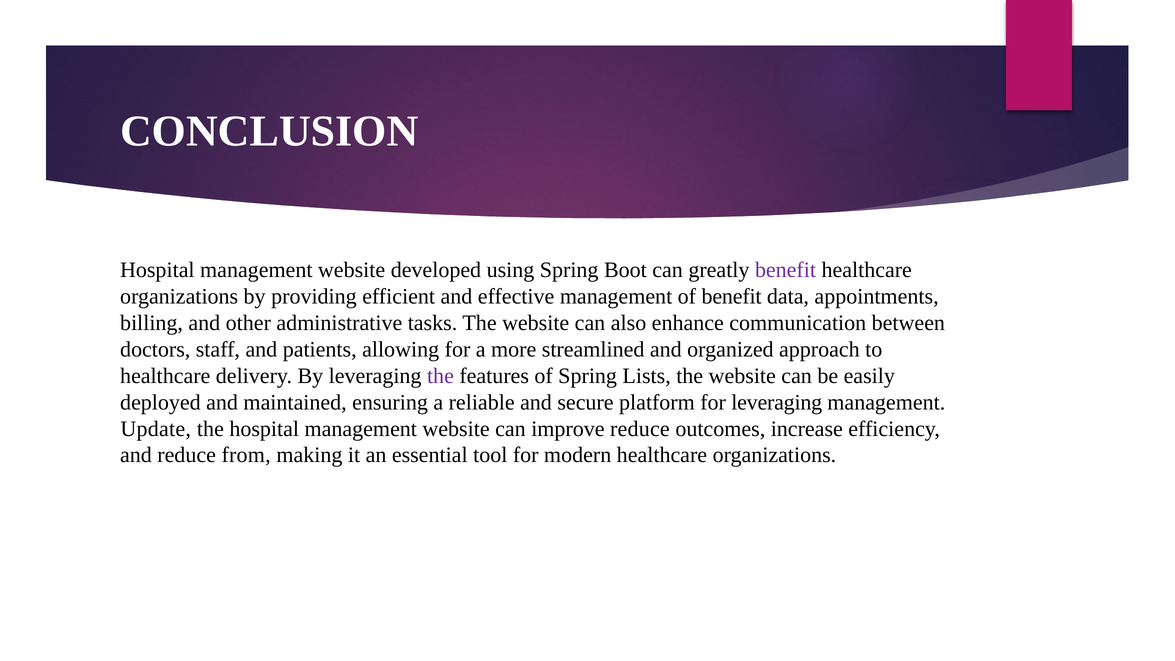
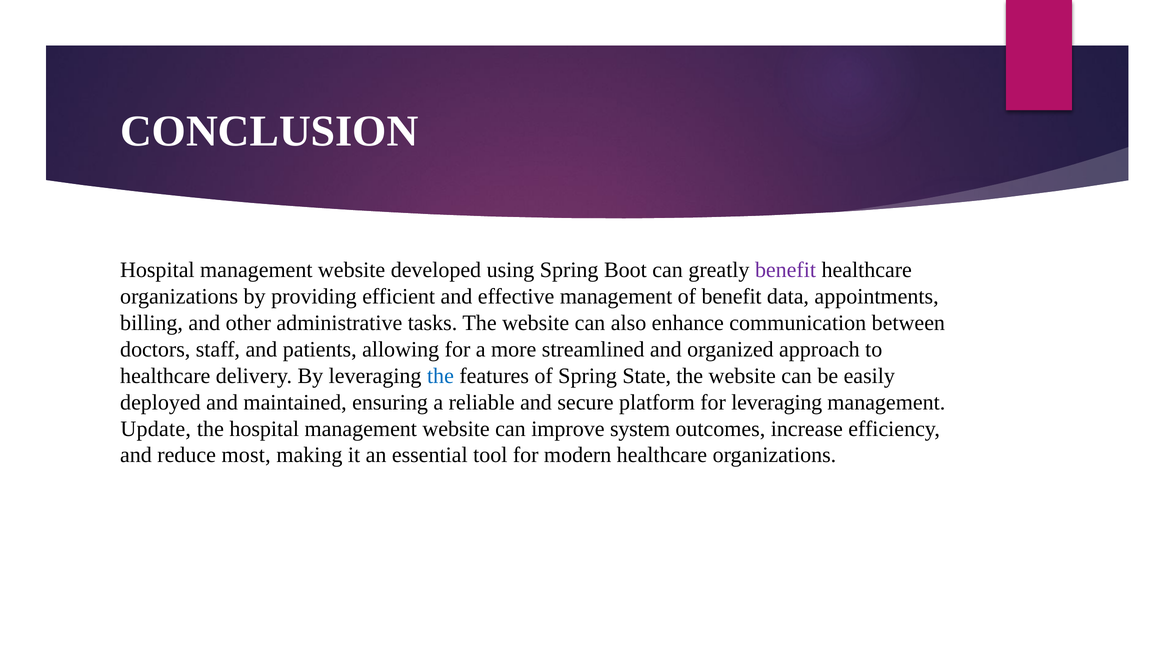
the at (440, 376) colour: purple -> blue
Lists: Lists -> State
improve reduce: reduce -> system
from: from -> most
